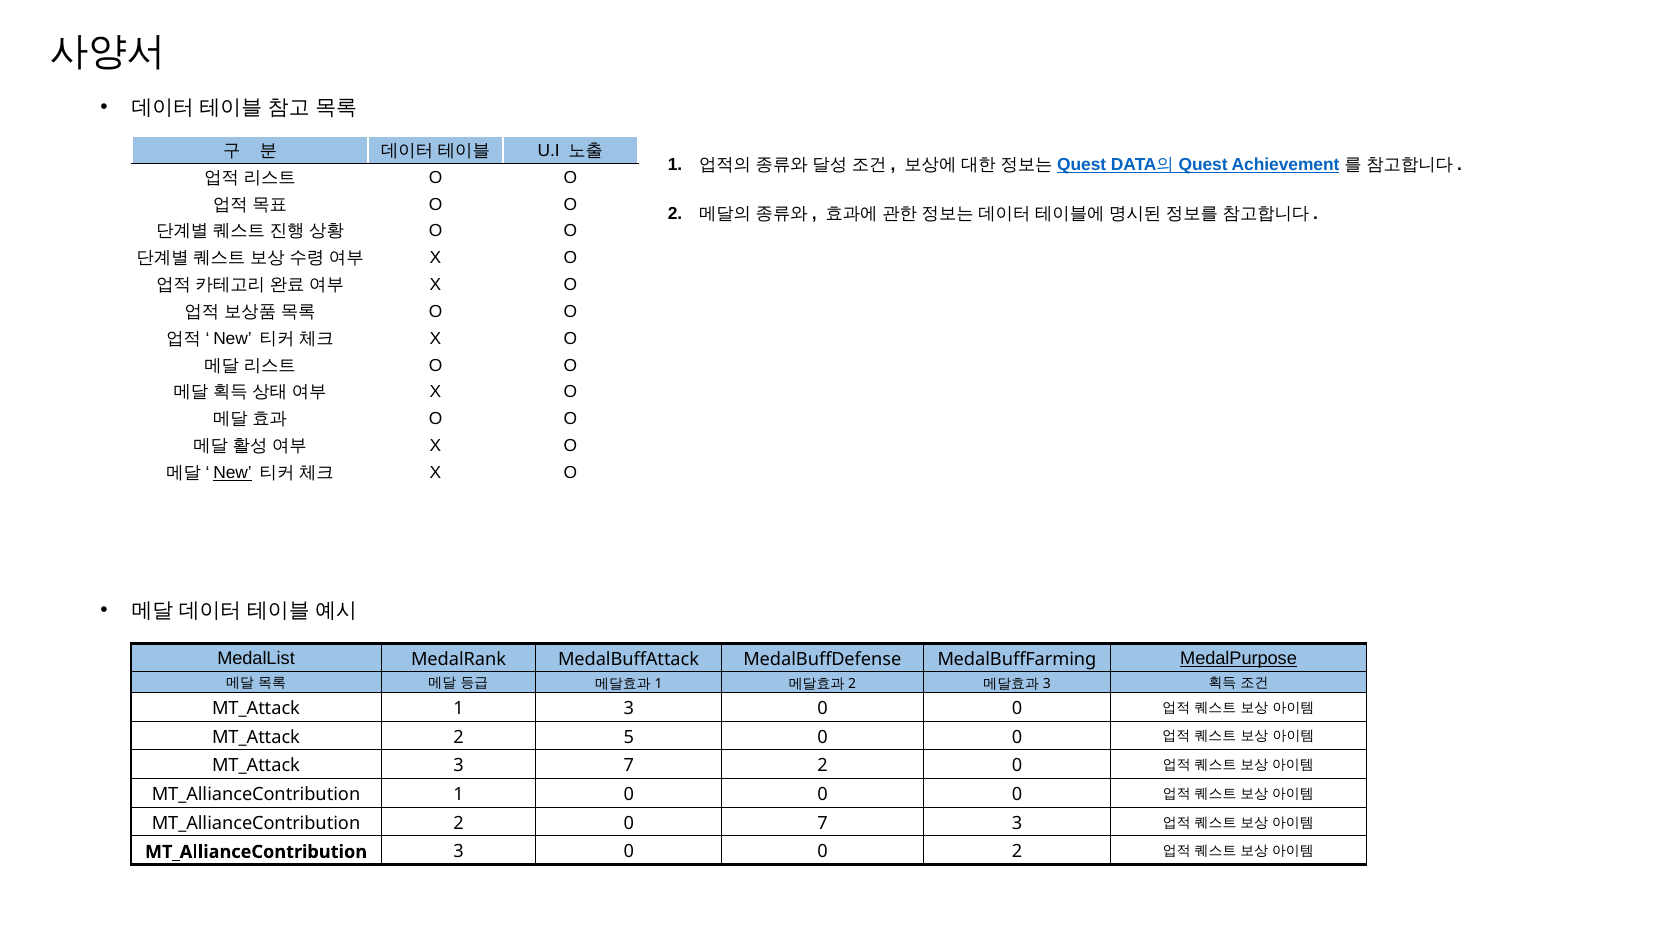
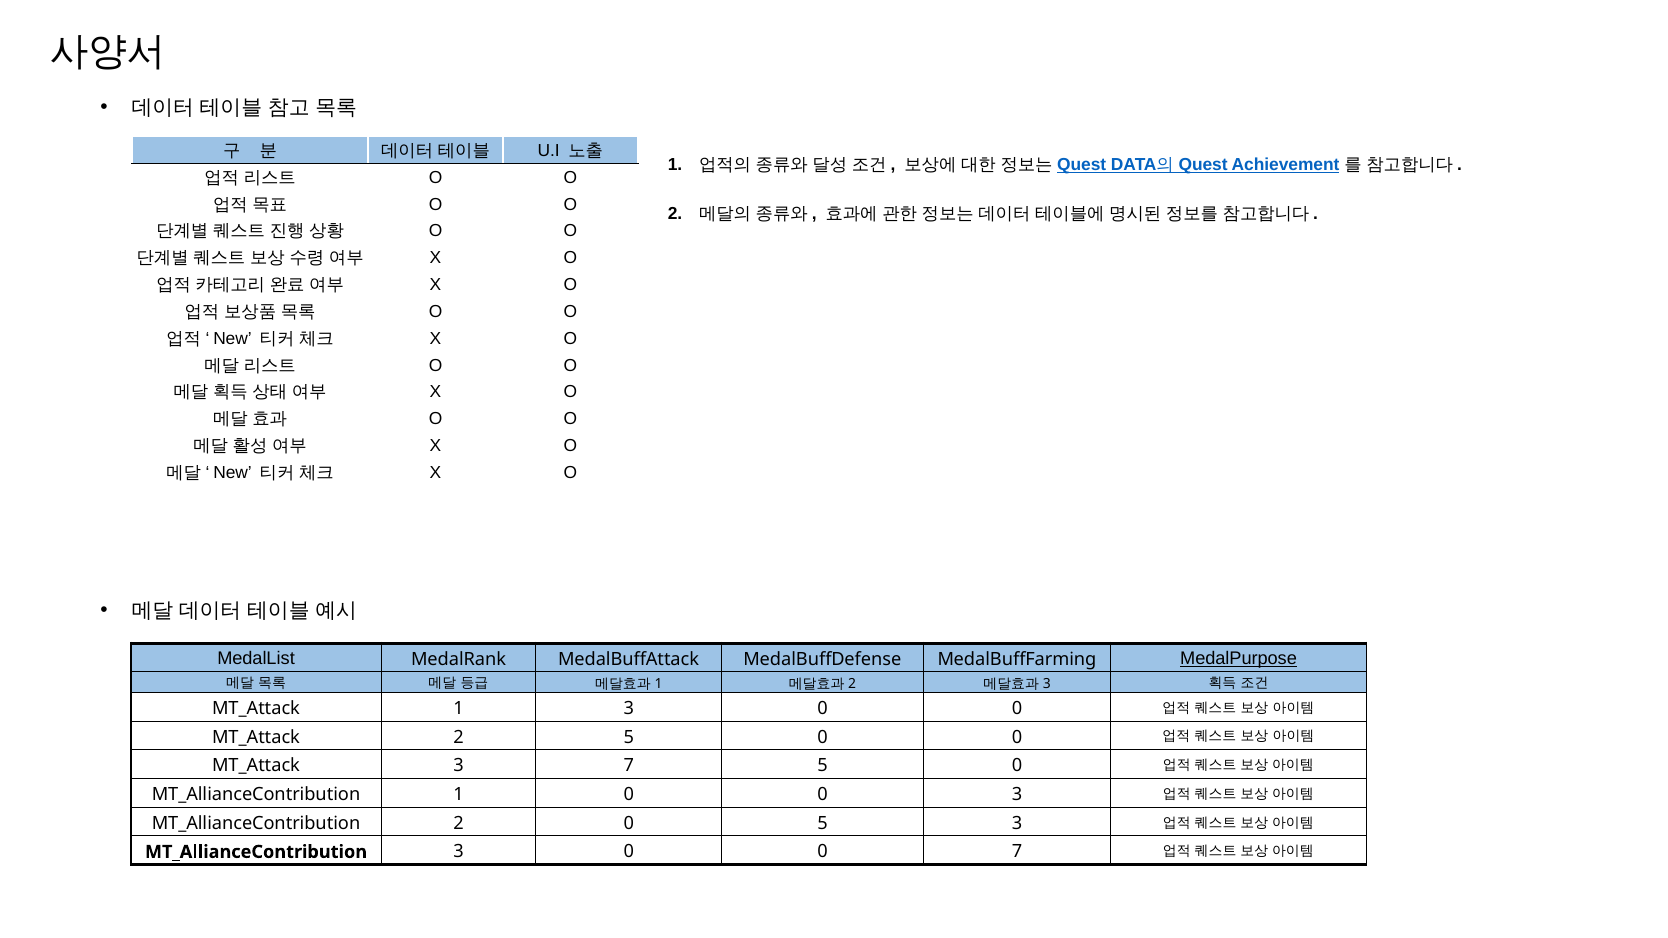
New at (233, 473) underline: present -> none
7 2: 2 -> 5
0 0 0: 0 -> 3
0 7: 7 -> 5
0 2: 2 -> 7
